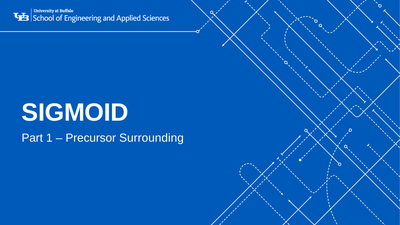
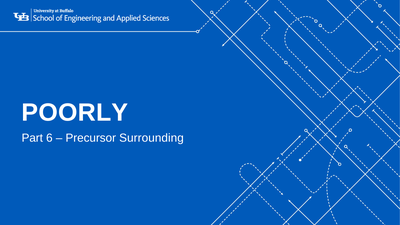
SIGMOID: SIGMOID -> POORLY
1: 1 -> 6
